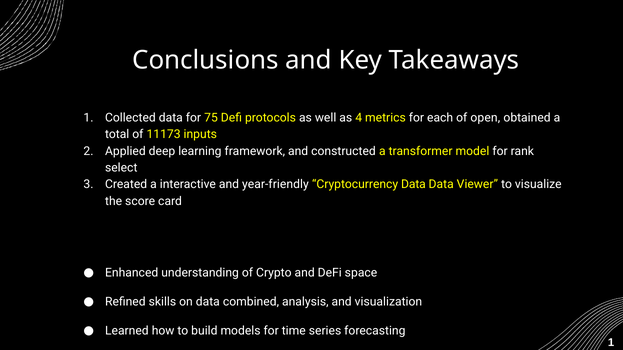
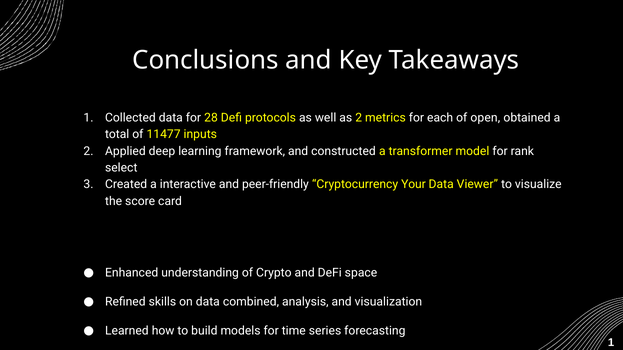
75: 75 -> 28
as 4: 4 -> 2
11173: 11173 -> 11477
year-friendly: year-friendly -> peer-friendly
Cryptocurrency Data: Data -> Your
